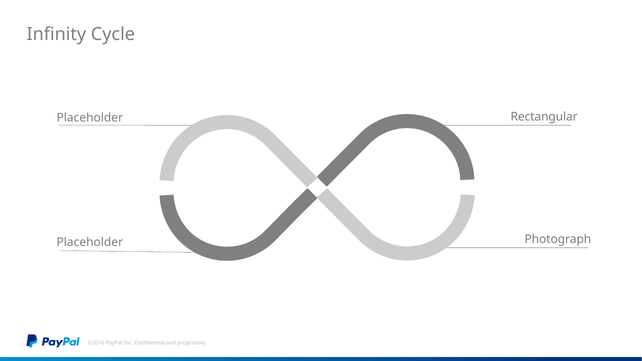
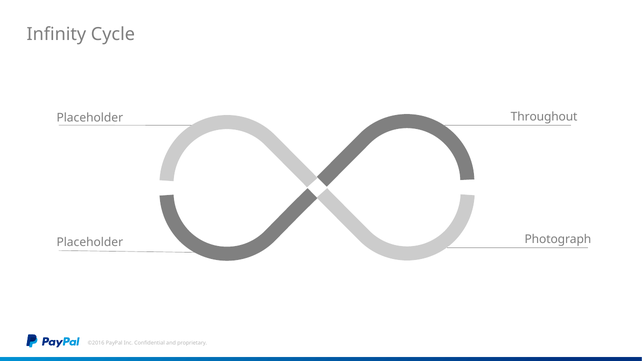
Rectangular: Rectangular -> Throughout
